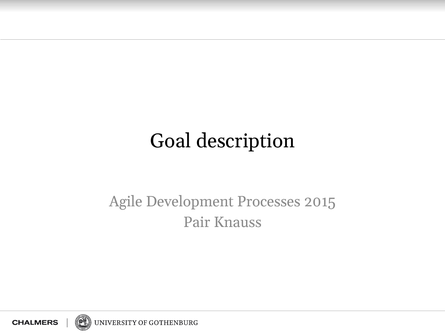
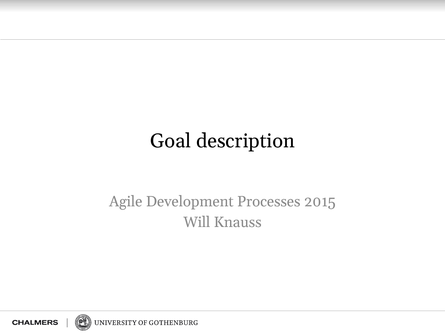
Pair: Pair -> Will
